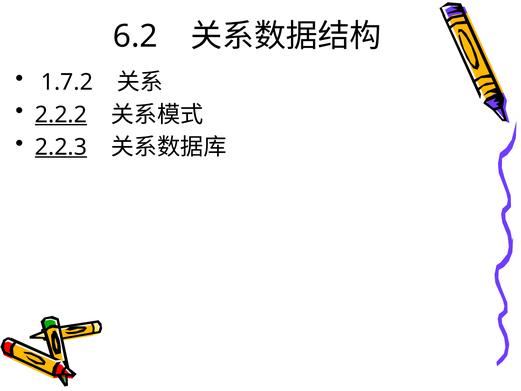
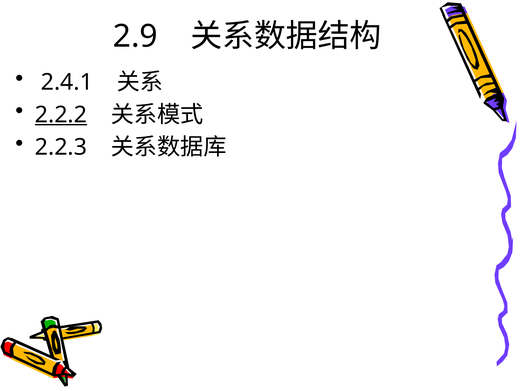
6.2: 6.2 -> 2.9
1.7.2: 1.7.2 -> 2.4.1
2.2.3 underline: present -> none
